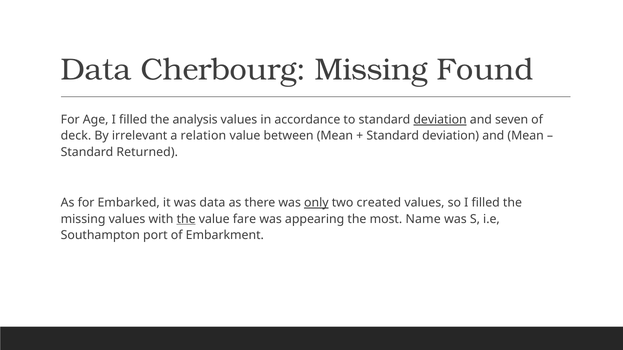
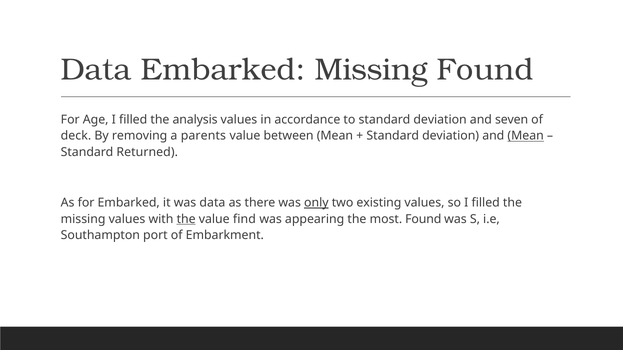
Data Cherbourg: Cherbourg -> Embarked
deviation at (440, 120) underline: present -> none
irrelevant: irrelevant -> removing
relation: relation -> parents
Mean at (526, 136) underline: none -> present
created: created -> existing
fare: fare -> find
most Name: Name -> Found
